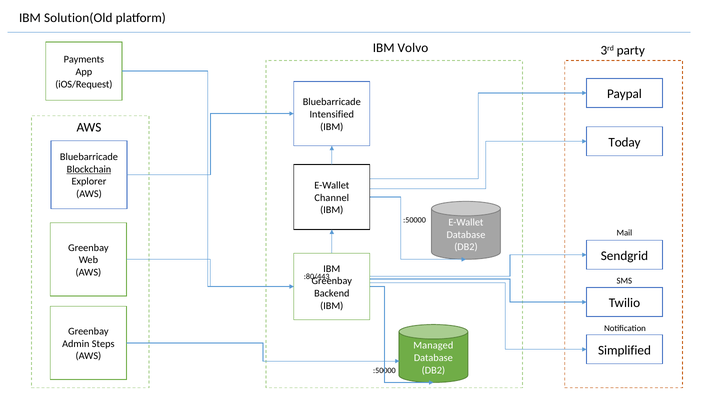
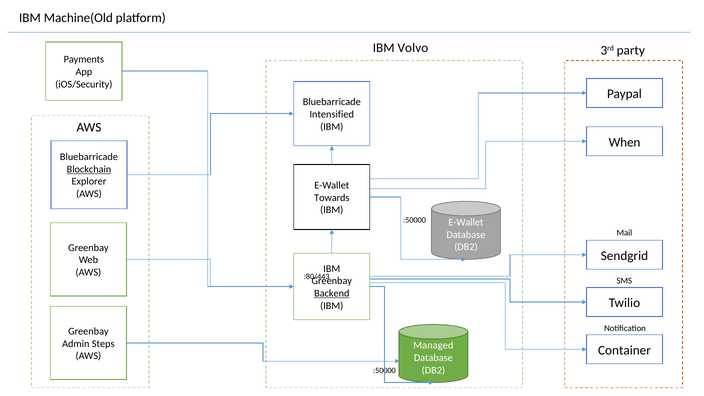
Solution(Old: Solution(Old -> Machine(Old
iOS/Request: iOS/Request -> iOS/Security
Today: Today -> When
Channel: Channel -> Towards
Backend underline: none -> present
Simplified: Simplified -> Container
